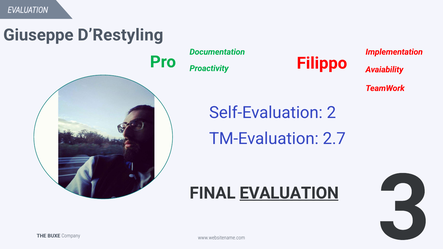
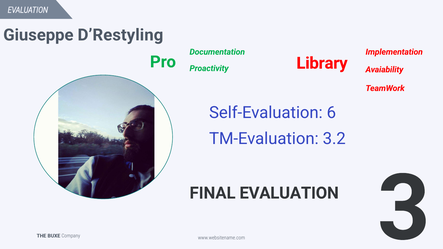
Filippo: Filippo -> Library
2: 2 -> 6
2.7: 2.7 -> 3.2
EVALUATION at (289, 193) underline: present -> none
